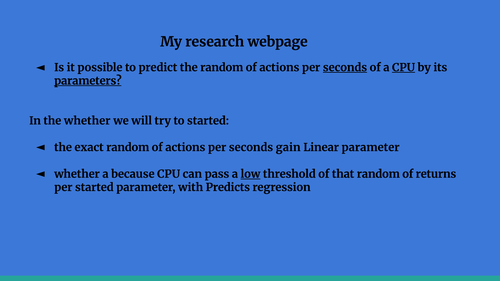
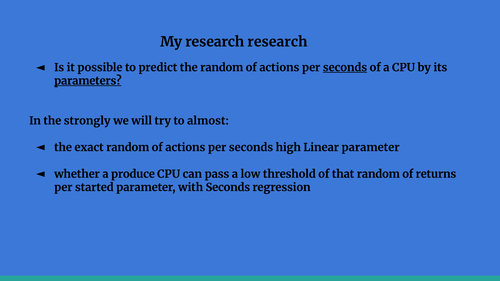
research webpage: webpage -> research
CPU at (404, 68) underline: present -> none
the whether: whether -> strongly
to started: started -> almost
gain: gain -> high
because: because -> produce
low underline: present -> none
with Predicts: Predicts -> Seconds
